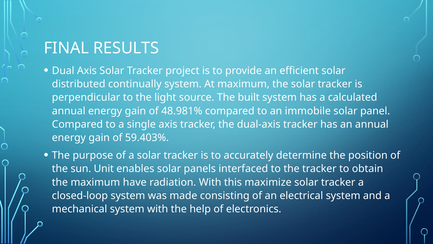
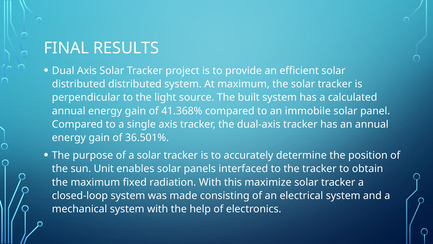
distributed continually: continually -> distributed
48.981%: 48.981% -> 41.368%
59.403%: 59.403% -> 36.501%
have: have -> fixed
